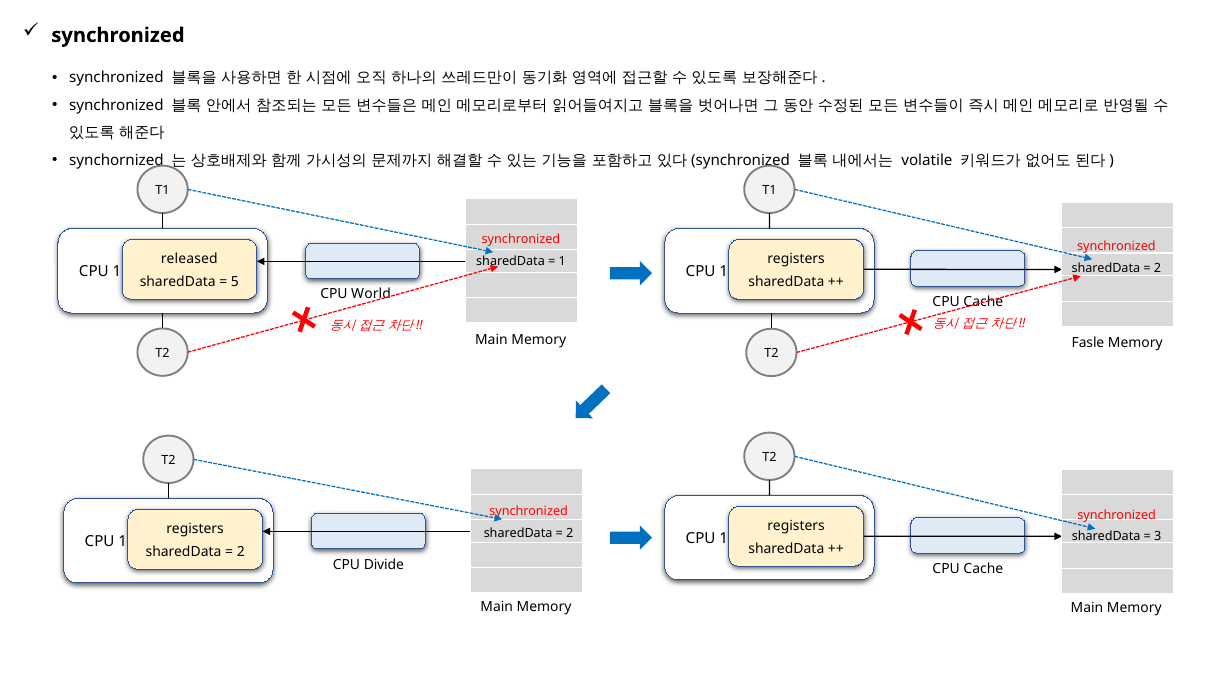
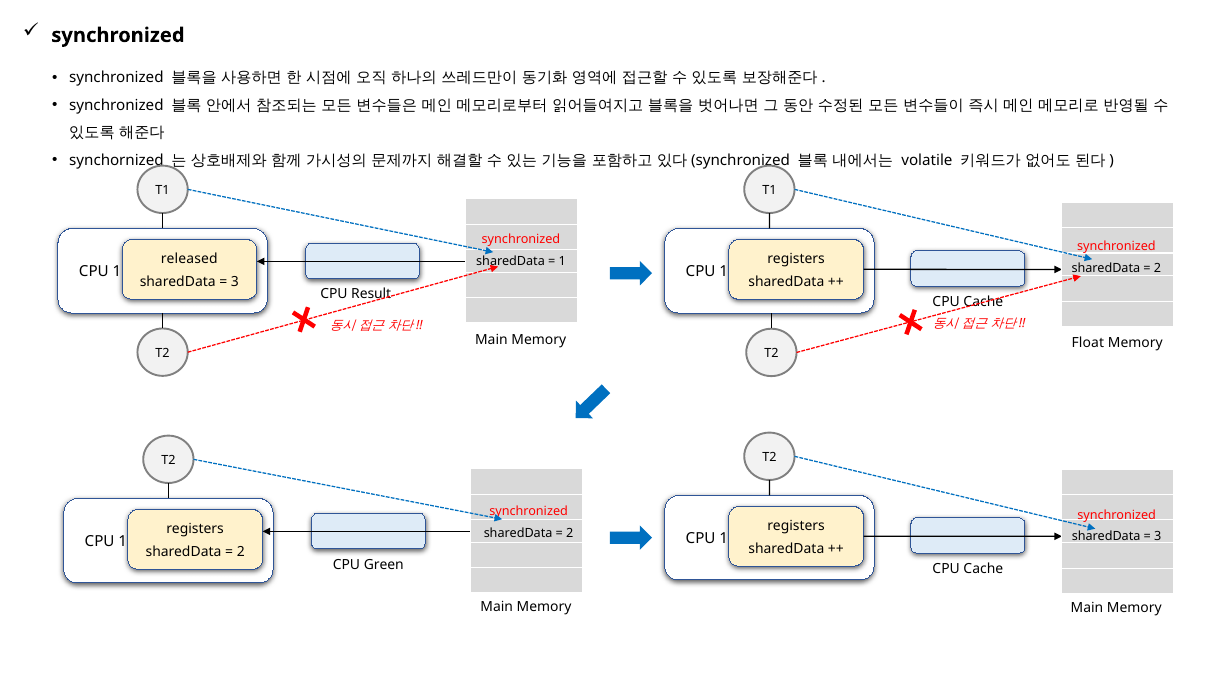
5 at (235, 282): 5 -> 3
World: World -> Result
Fasle: Fasle -> Float
Divide: Divide -> Green
